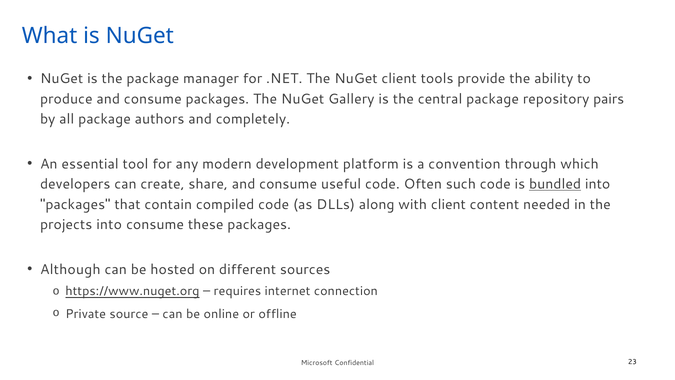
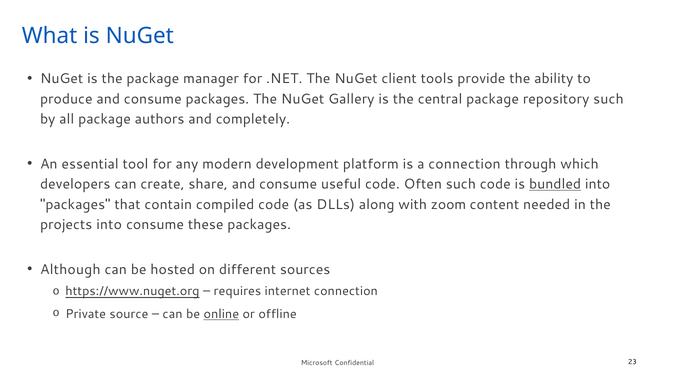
repository pairs: pairs -> such
a convention: convention -> connection
with client: client -> zoom
online underline: none -> present
